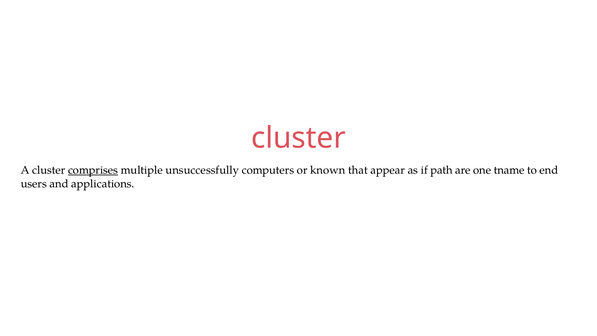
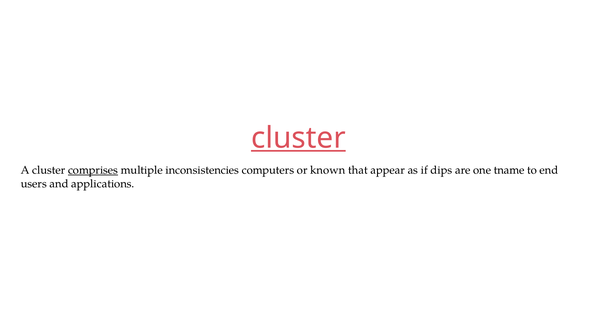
cluster at (298, 138) underline: none -> present
unsuccessfully: unsuccessfully -> inconsistencies
path: path -> dips
